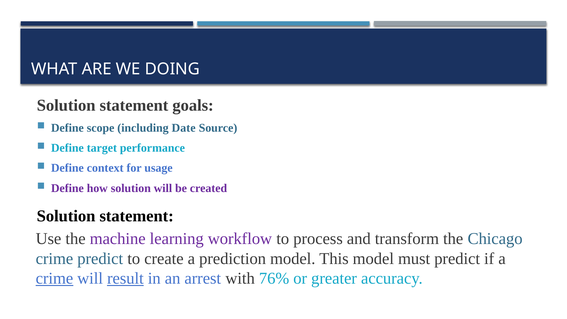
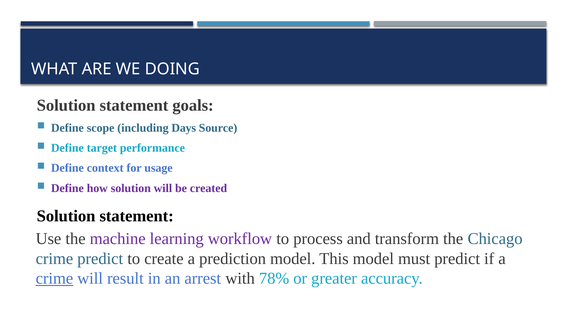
Date: Date -> Days
result underline: present -> none
76%: 76% -> 78%
